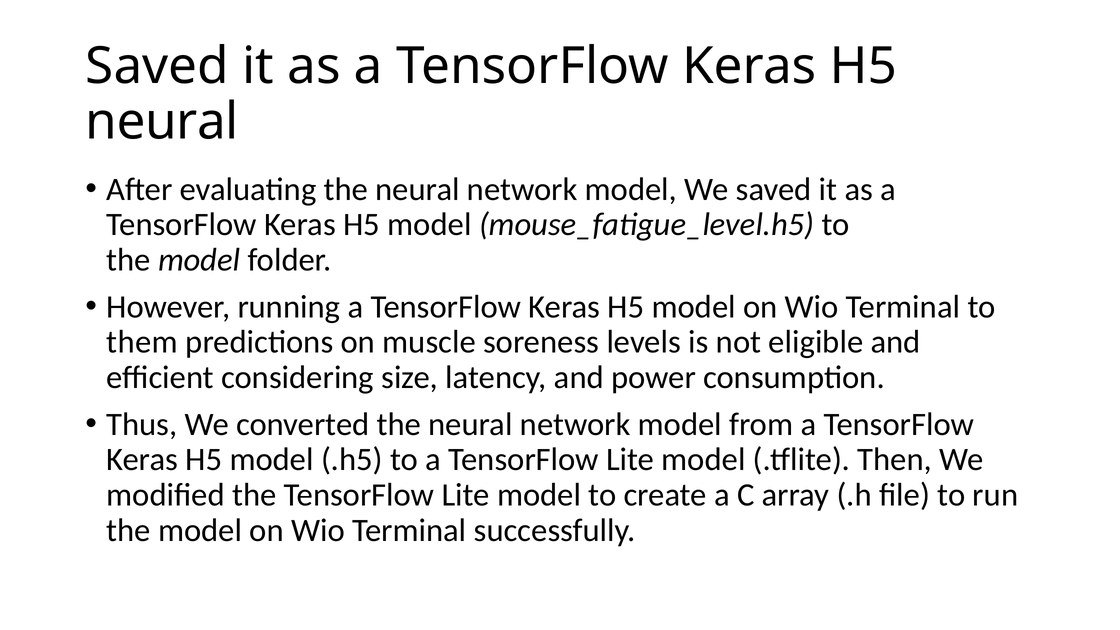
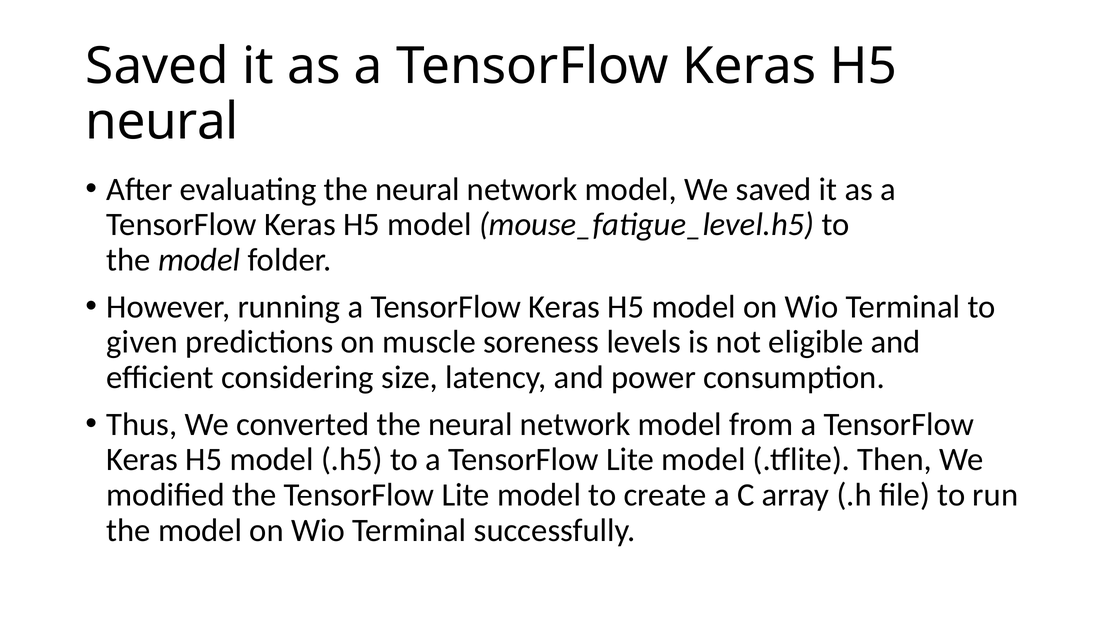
them: them -> given
